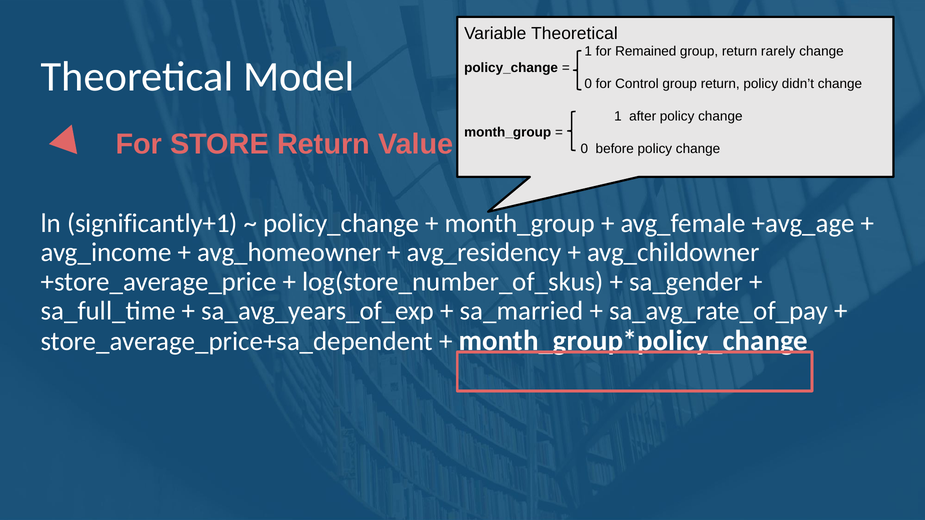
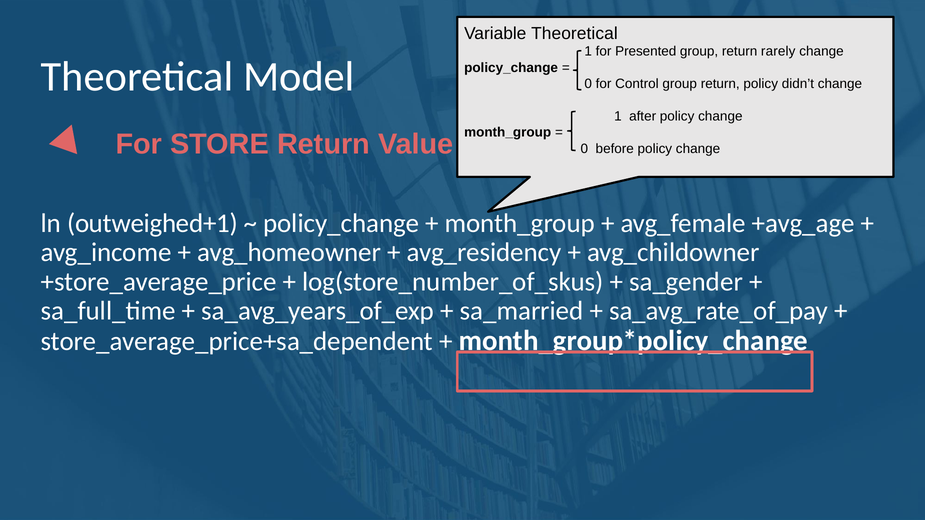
Remained: Remained -> Presented
significantly+1: significantly+1 -> outweighed+1
